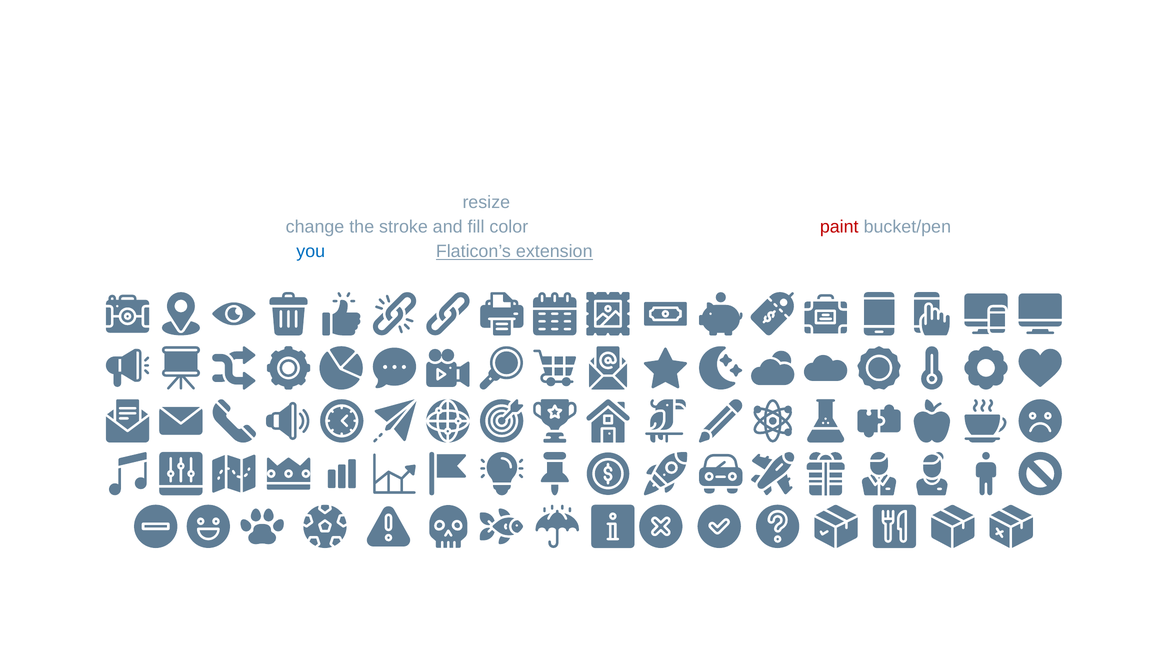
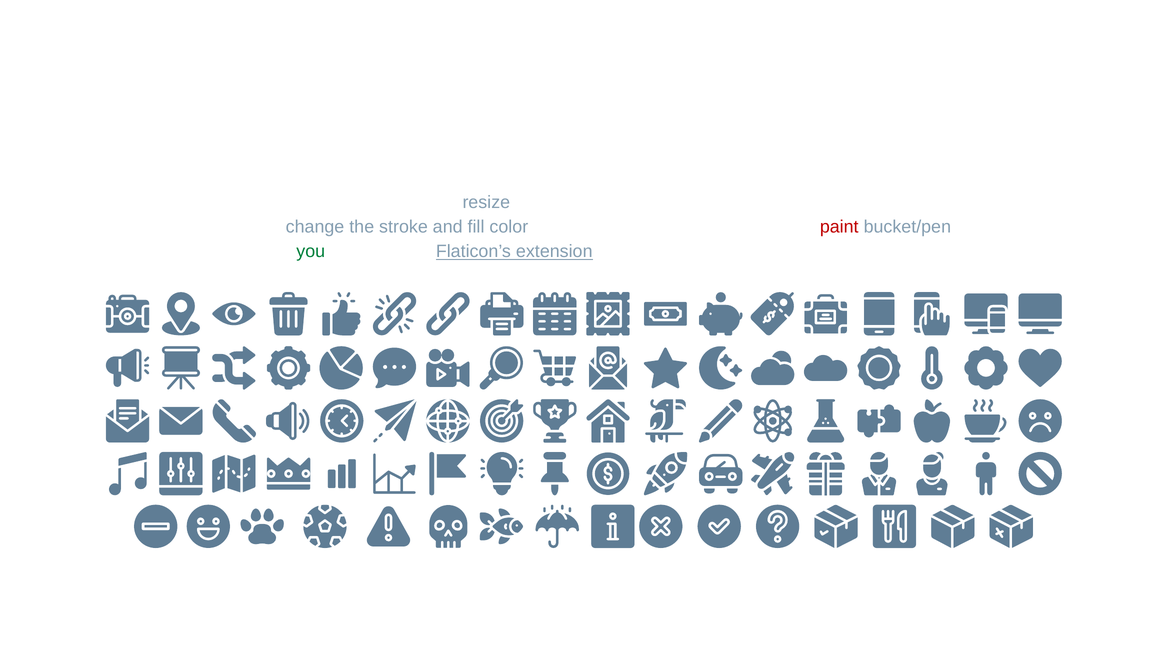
you at (311, 252) colour: blue -> green
